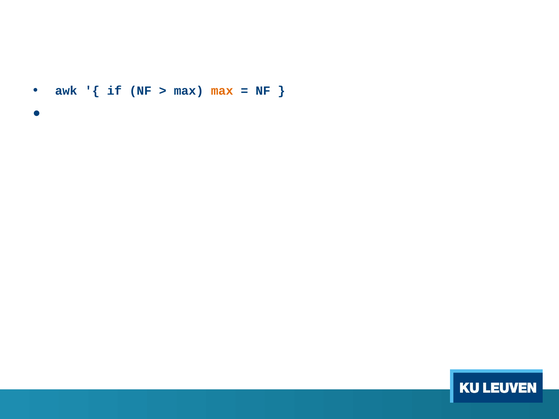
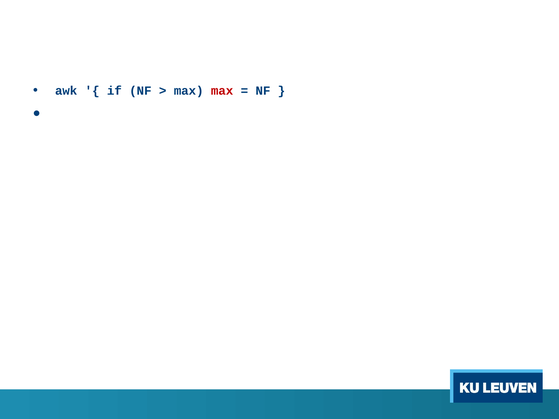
max at (222, 91) colour: orange -> red
